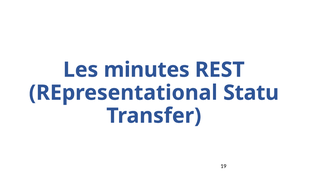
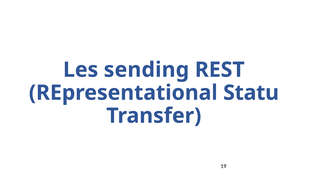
minutes: minutes -> sending
